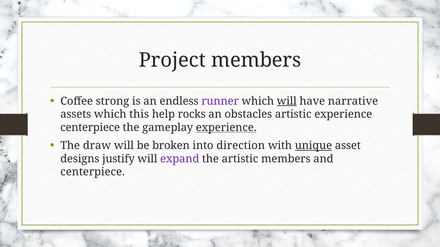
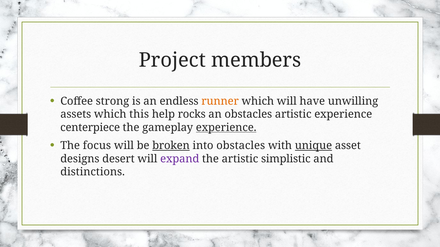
runner colour: purple -> orange
will at (287, 101) underline: present -> none
narrative: narrative -> unwilling
draw: draw -> focus
broken underline: none -> present
into direction: direction -> obstacles
justify: justify -> desert
artistic members: members -> simplistic
centerpiece at (93, 172): centerpiece -> distinctions
